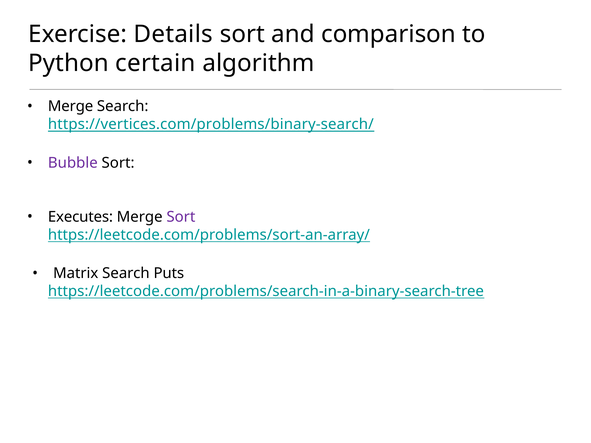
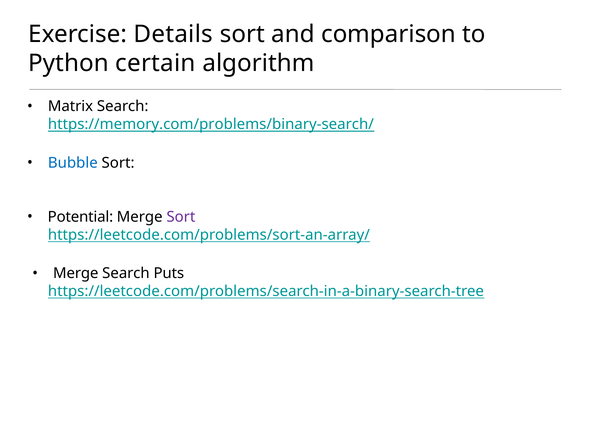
Merge at (71, 106): Merge -> Matrix
https://vertices.com/problems/binary-search/: https://vertices.com/problems/binary-search/ -> https://memory.com/problems/binary-search/
Bubble colour: purple -> blue
Executes: Executes -> Potential
Matrix at (76, 273): Matrix -> Merge
